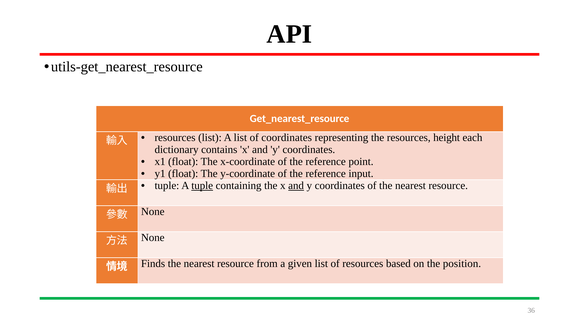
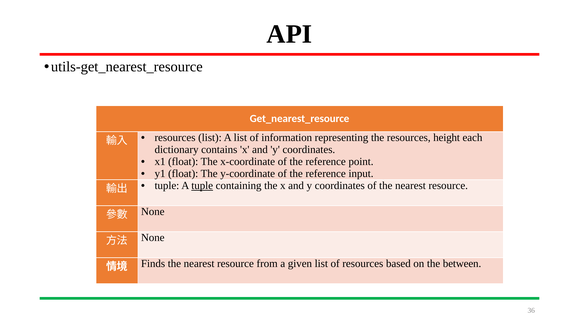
of coordinates: coordinates -> information
and at (296, 186) underline: present -> none
position: position -> between
